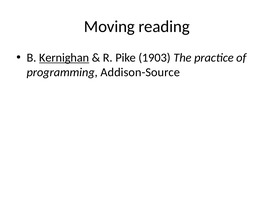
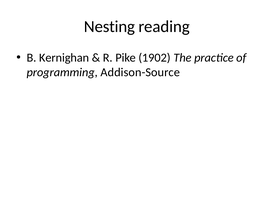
Moving: Moving -> Nesting
Kernighan underline: present -> none
1903: 1903 -> 1902
